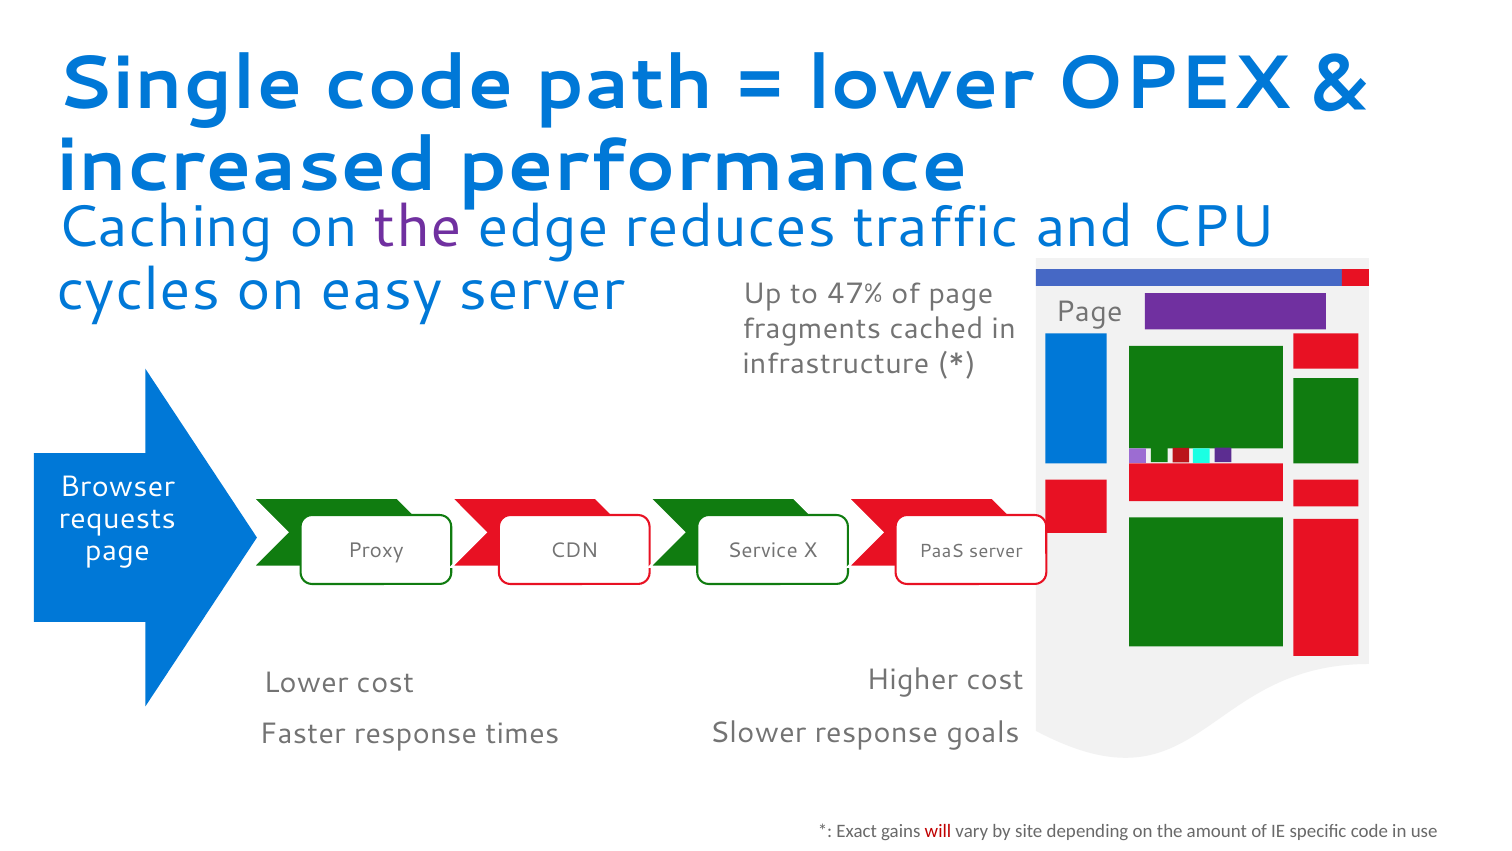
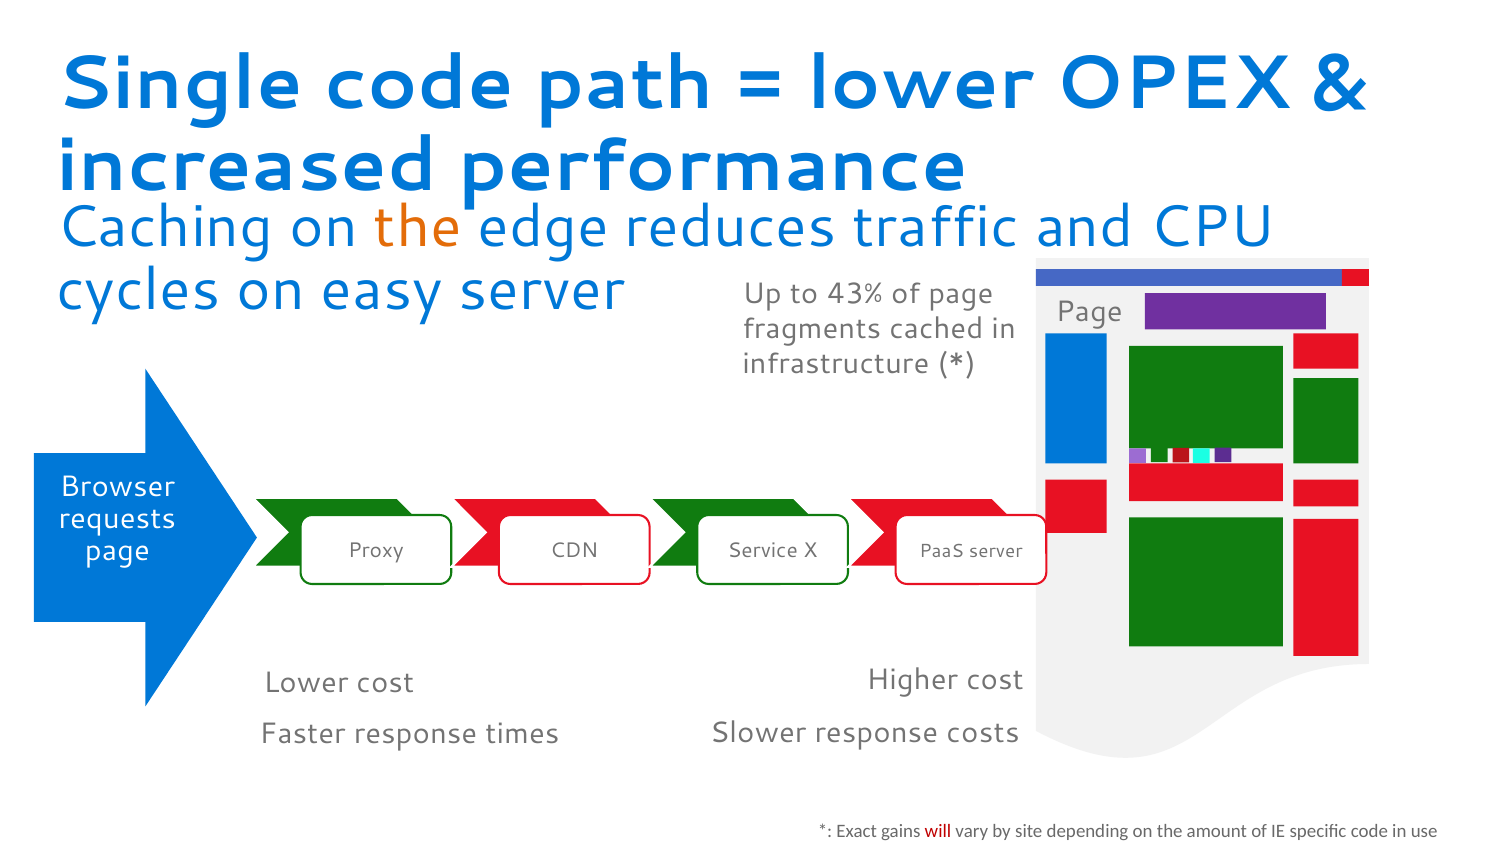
the at (418, 227) colour: purple -> orange
47%: 47% -> 43%
goals: goals -> costs
